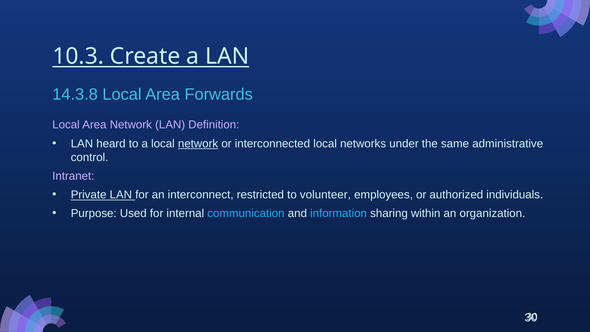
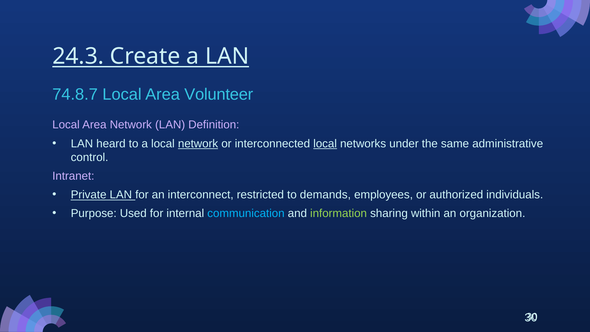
10.3: 10.3 -> 24.3
14.3.8: 14.3.8 -> 74.8.7
Forwards: Forwards -> Volunteer
local at (325, 144) underline: none -> present
volunteer: volunteer -> demands
information colour: light blue -> light green
